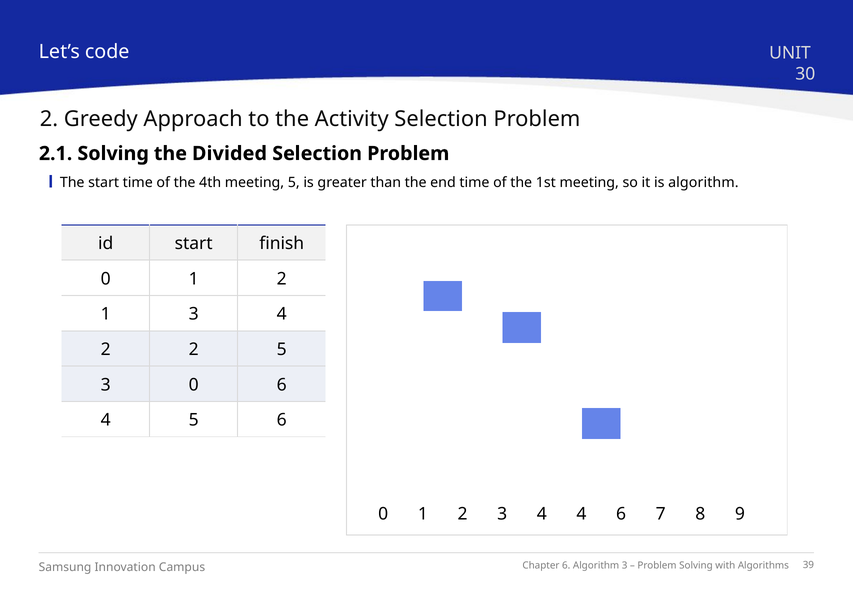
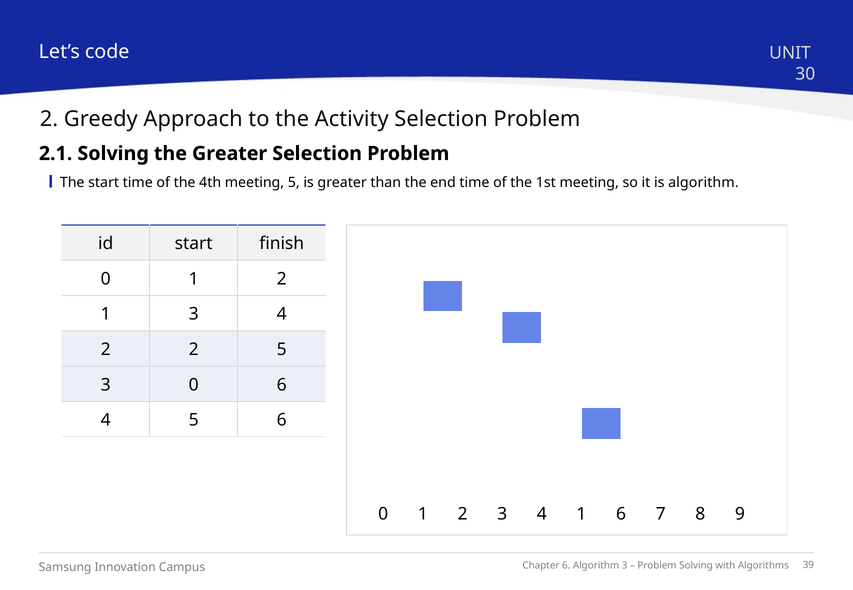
the Divided: Divided -> Greater
4 4: 4 -> 1
